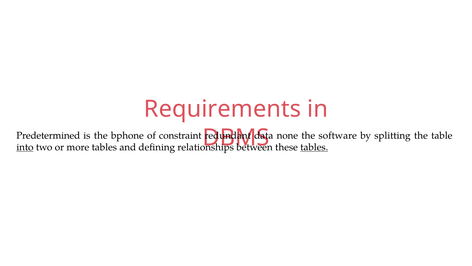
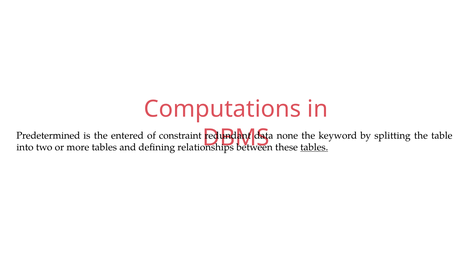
Requirements: Requirements -> Computations
bphone: bphone -> entered
software: software -> keyword
into underline: present -> none
